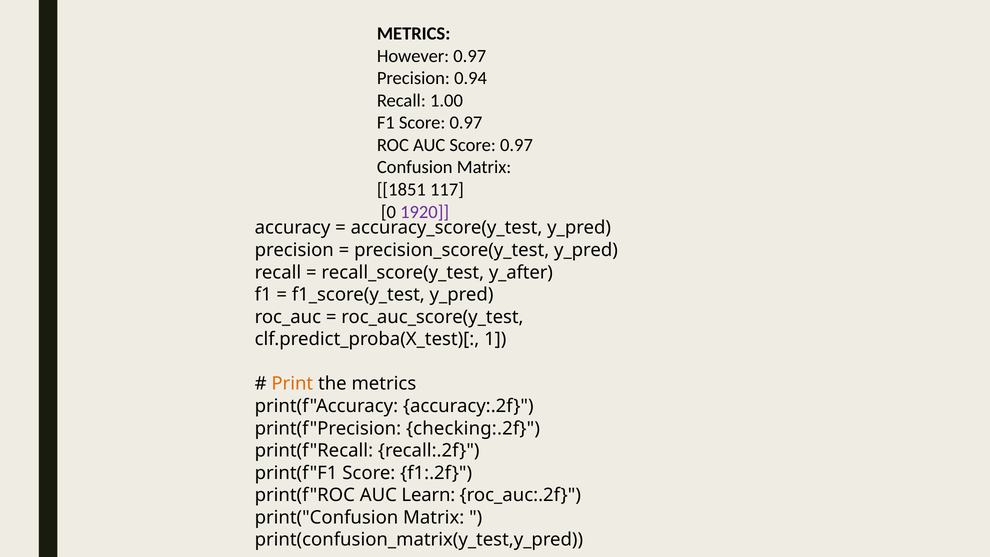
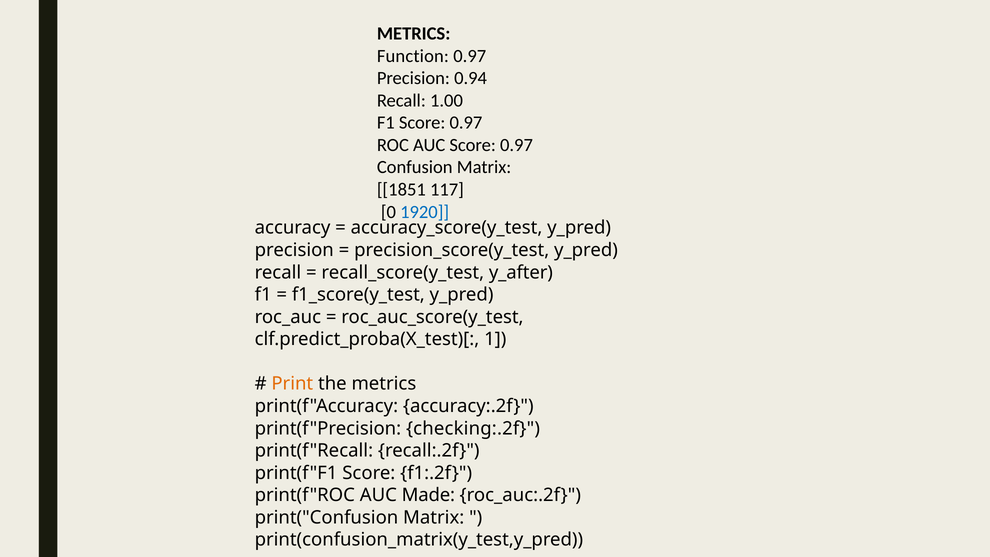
However: However -> Function
1920 colour: purple -> blue
Learn: Learn -> Made
